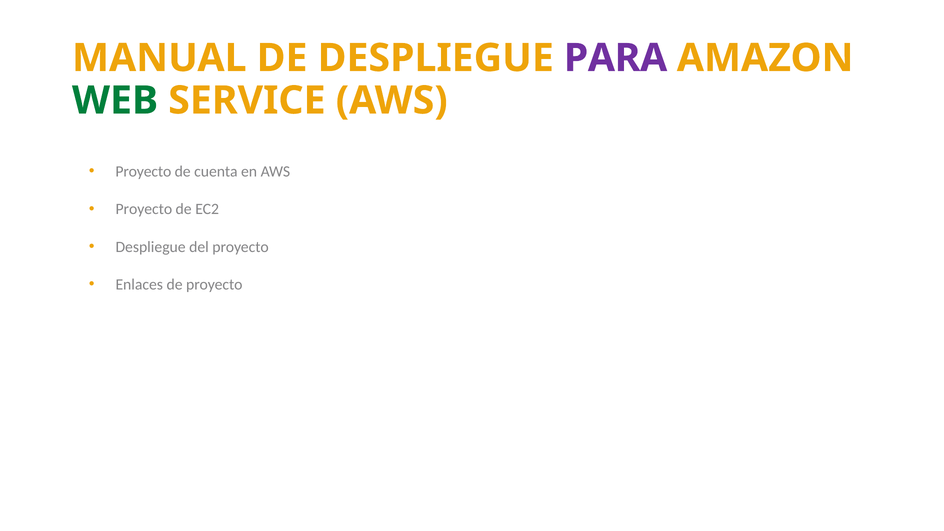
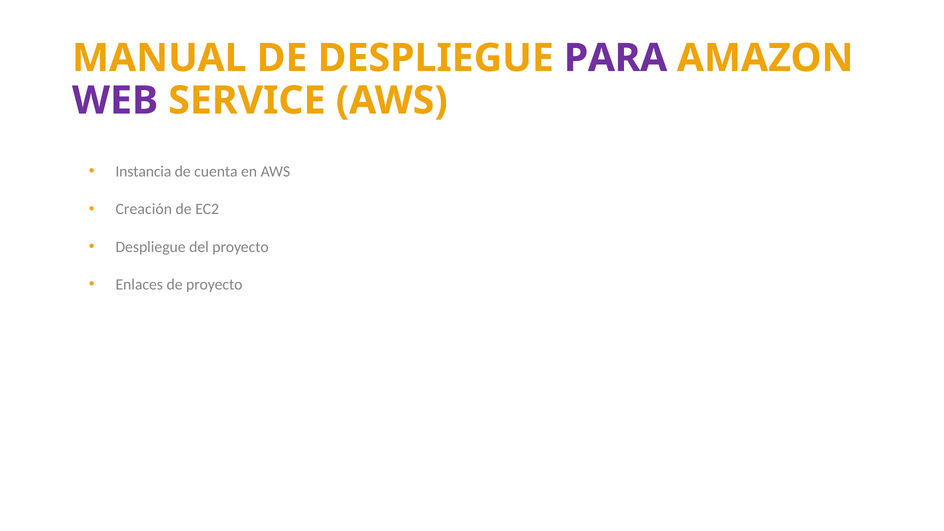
WEB colour: green -> purple
Proyecto at (143, 172): Proyecto -> Instancia
Proyecto at (144, 209): Proyecto -> Creación
